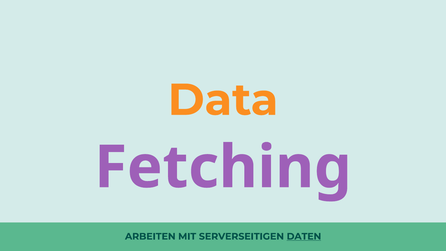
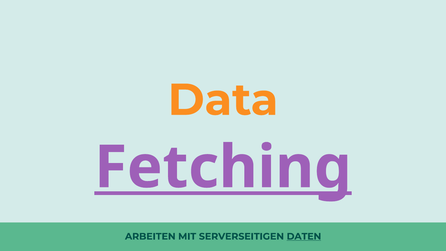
Fetching underline: none -> present
